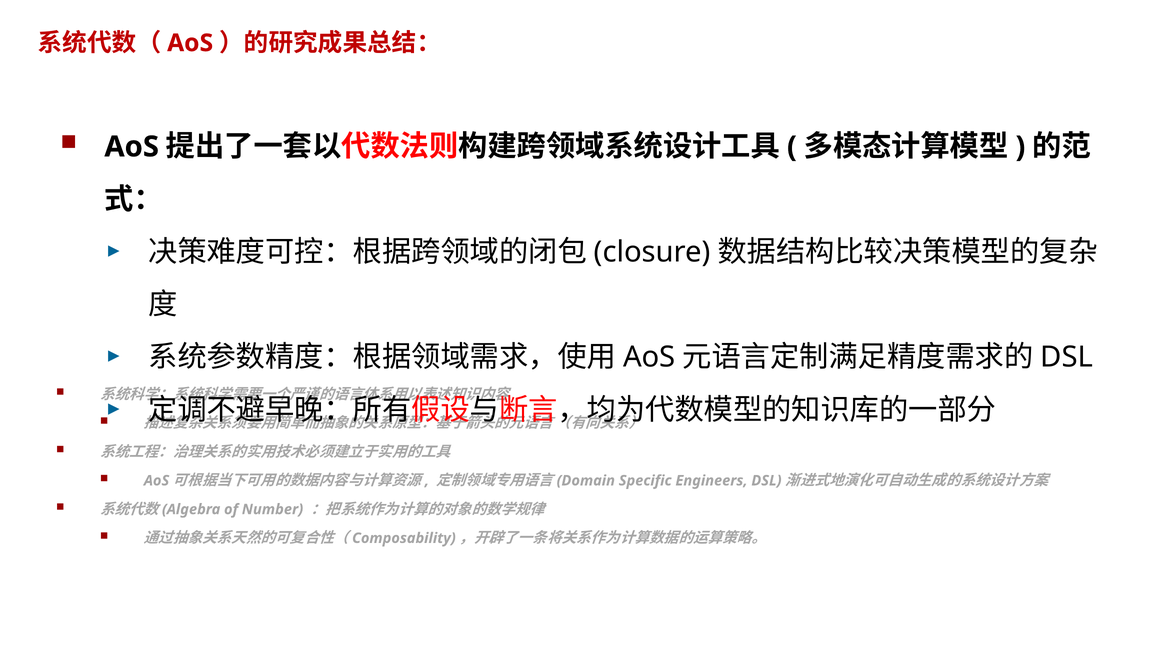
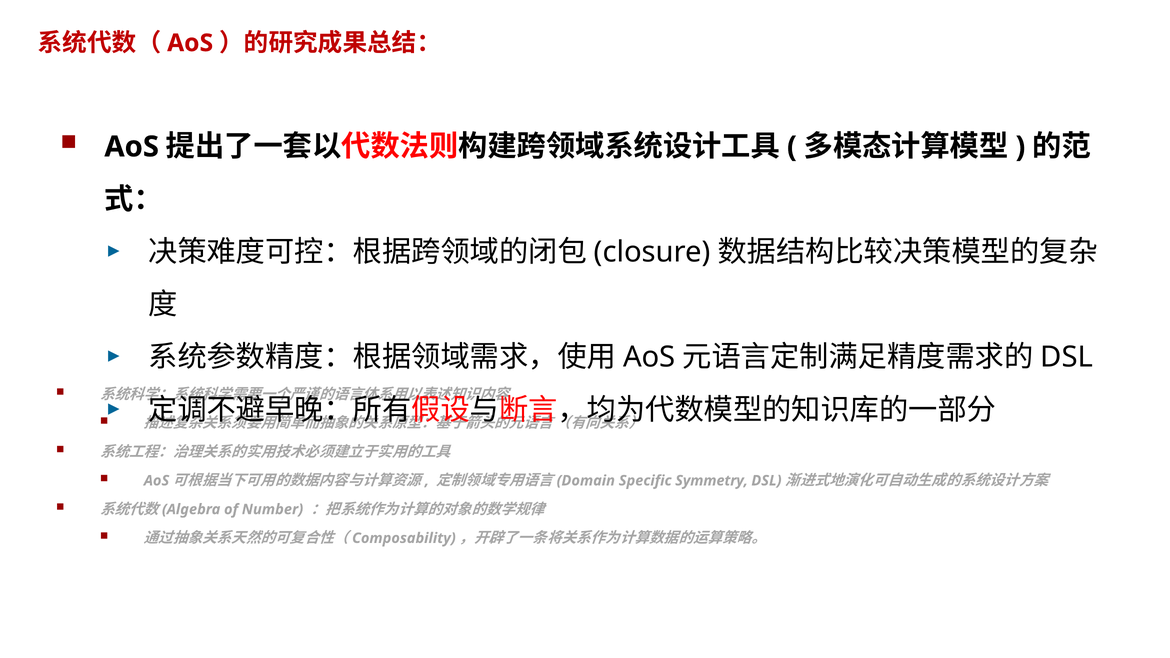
Engineers: Engineers -> Symmetry
